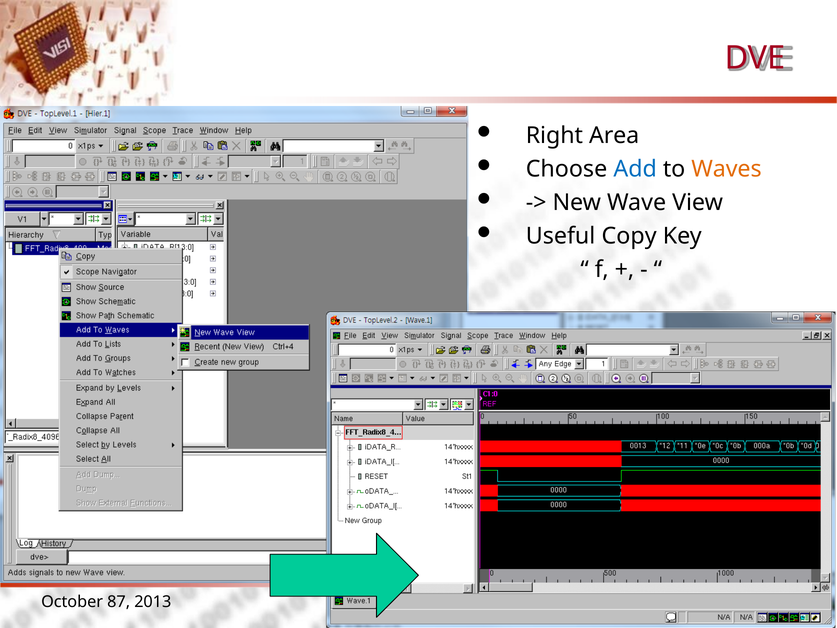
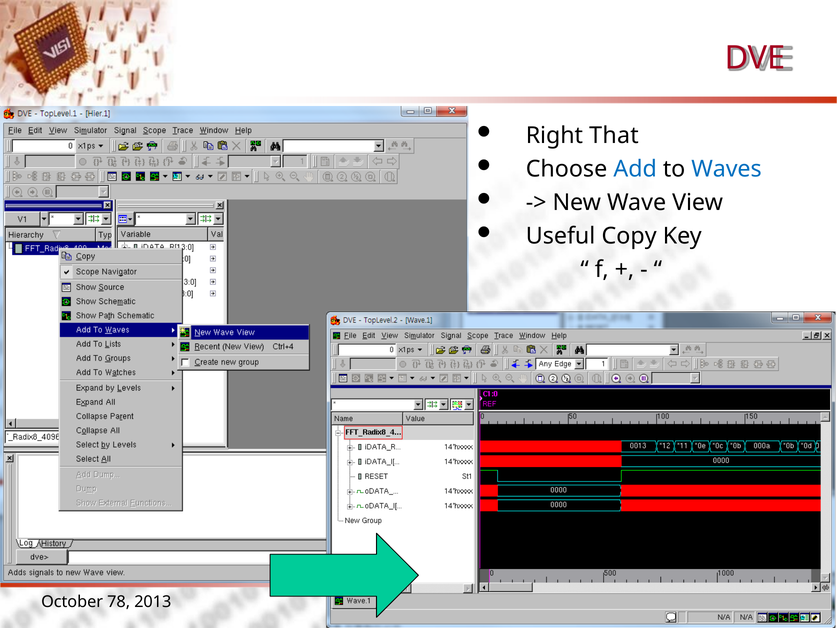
Area: Area -> That
Waves colour: orange -> blue
87: 87 -> 78
